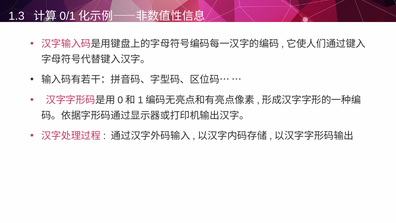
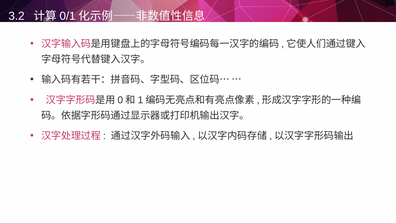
1.3: 1.3 -> 3.2
